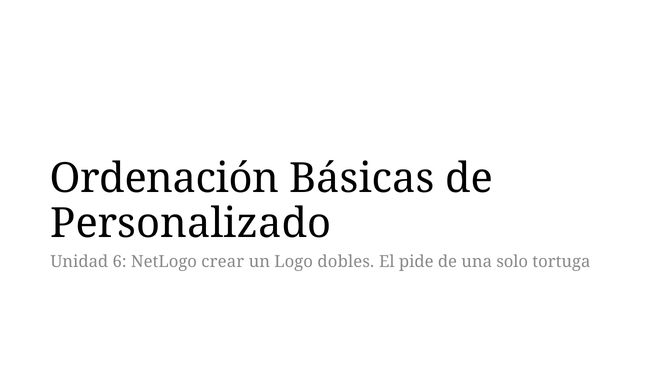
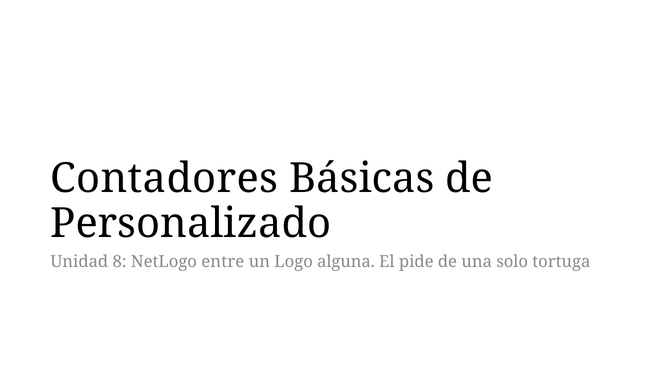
Ordenación: Ordenación -> Contadores
6: 6 -> 8
crear: crear -> entre
dobles: dobles -> alguna
